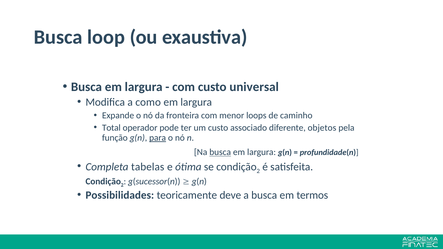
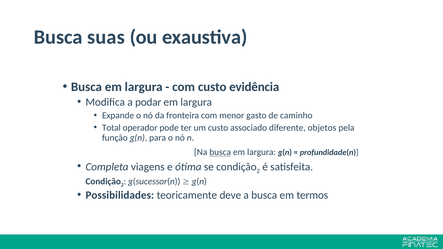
loop: loop -> suas
universal: universal -> evidência
como: como -> podar
loops: loops -> gasto
para underline: present -> none
tabelas: tabelas -> viagens
